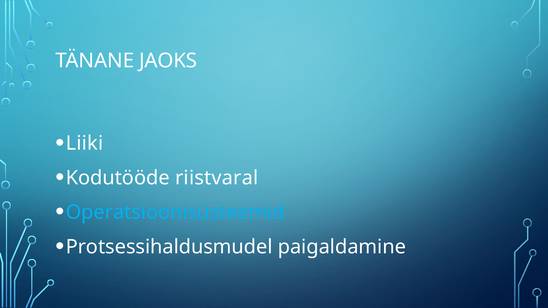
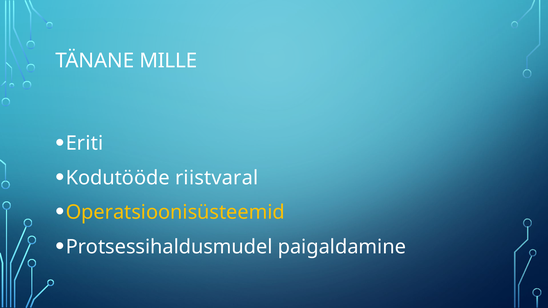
JAOKS: JAOKS -> MILLE
Liiki: Liiki -> Eriti
Operatsioonisüsteemid colour: light blue -> yellow
